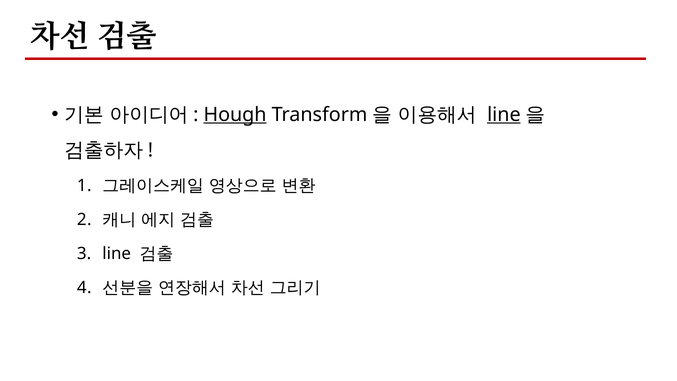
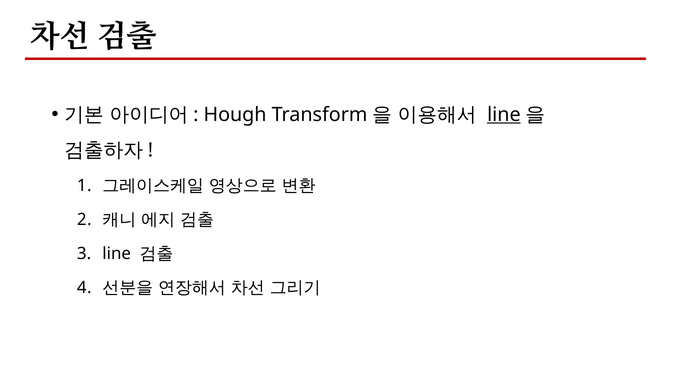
Hough underline: present -> none
